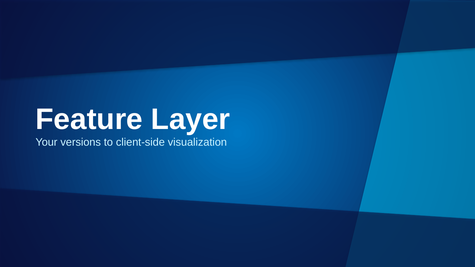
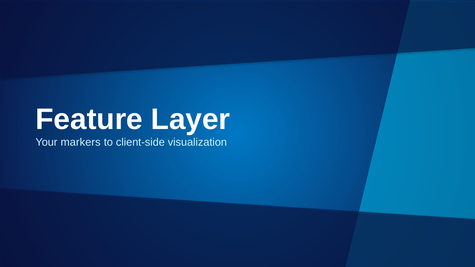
versions: versions -> markers
